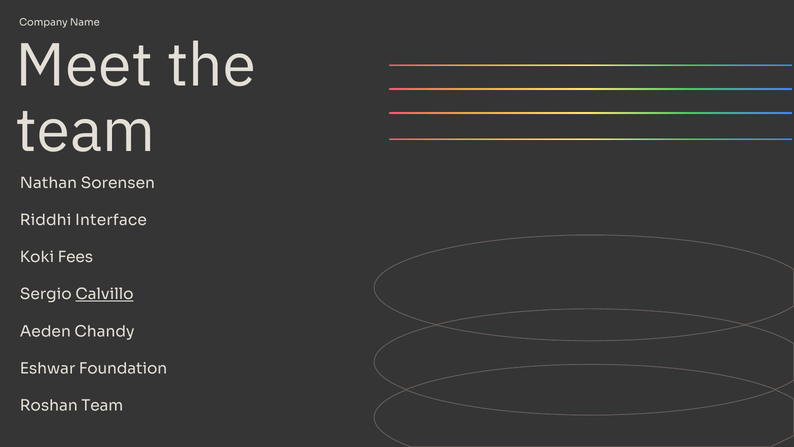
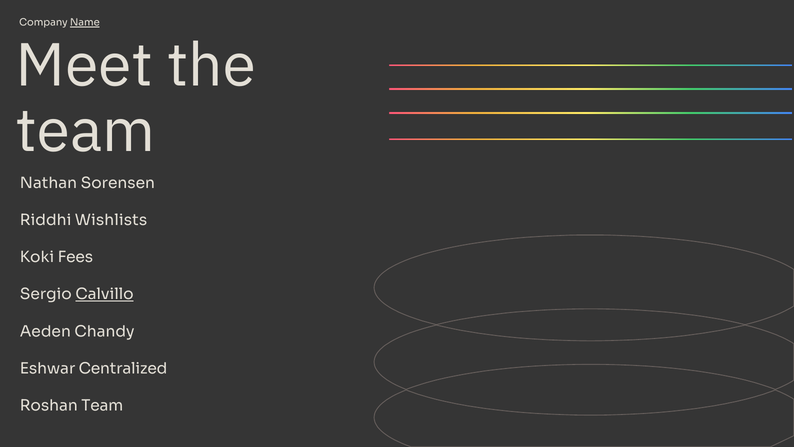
Name underline: none -> present
Interface: Interface -> Wishlists
Foundation: Foundation -> Centralized
